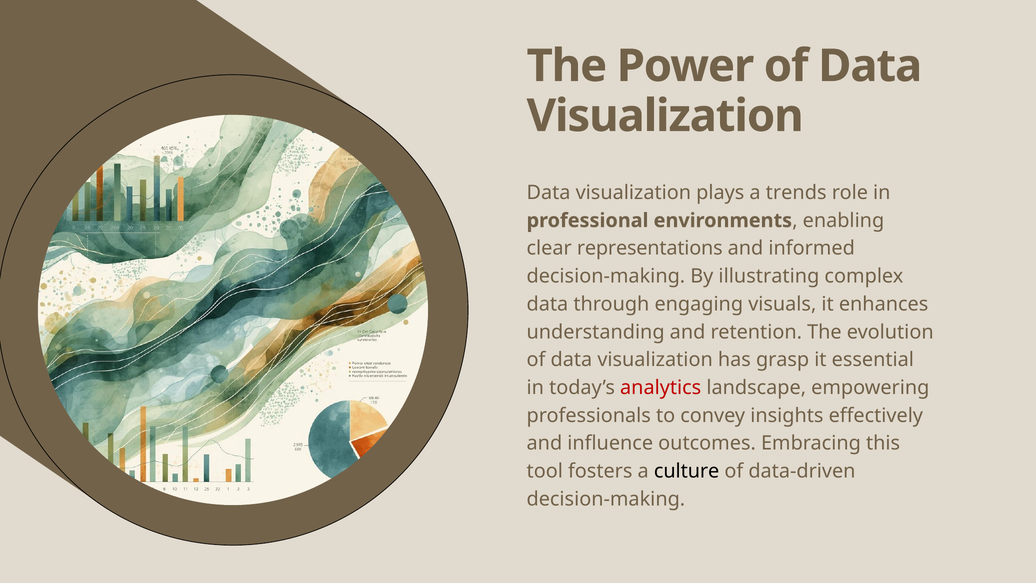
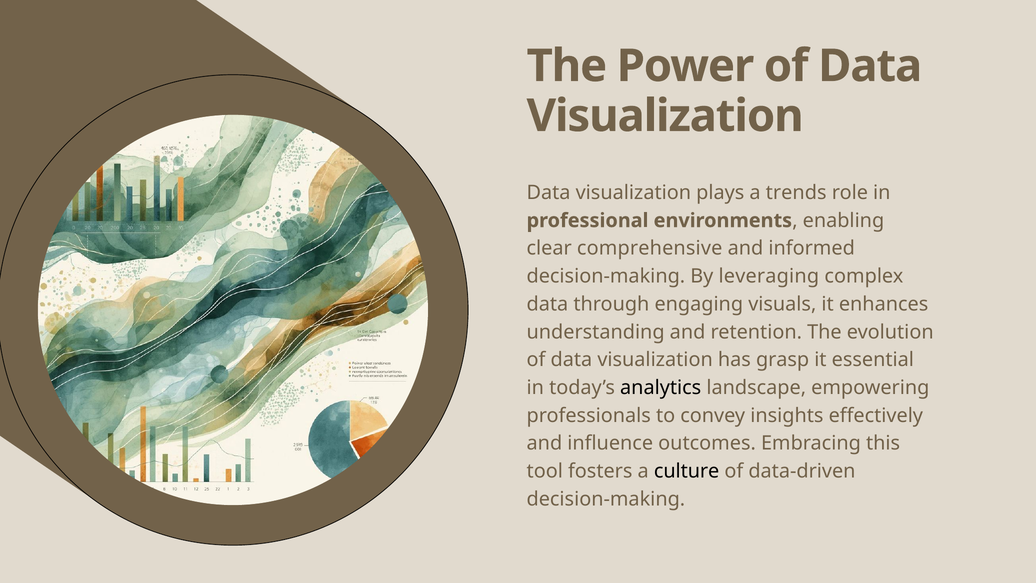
representations: representations -> comprehensive
illustrating: illustrating -> leveraging
analytics colour: red -> black
